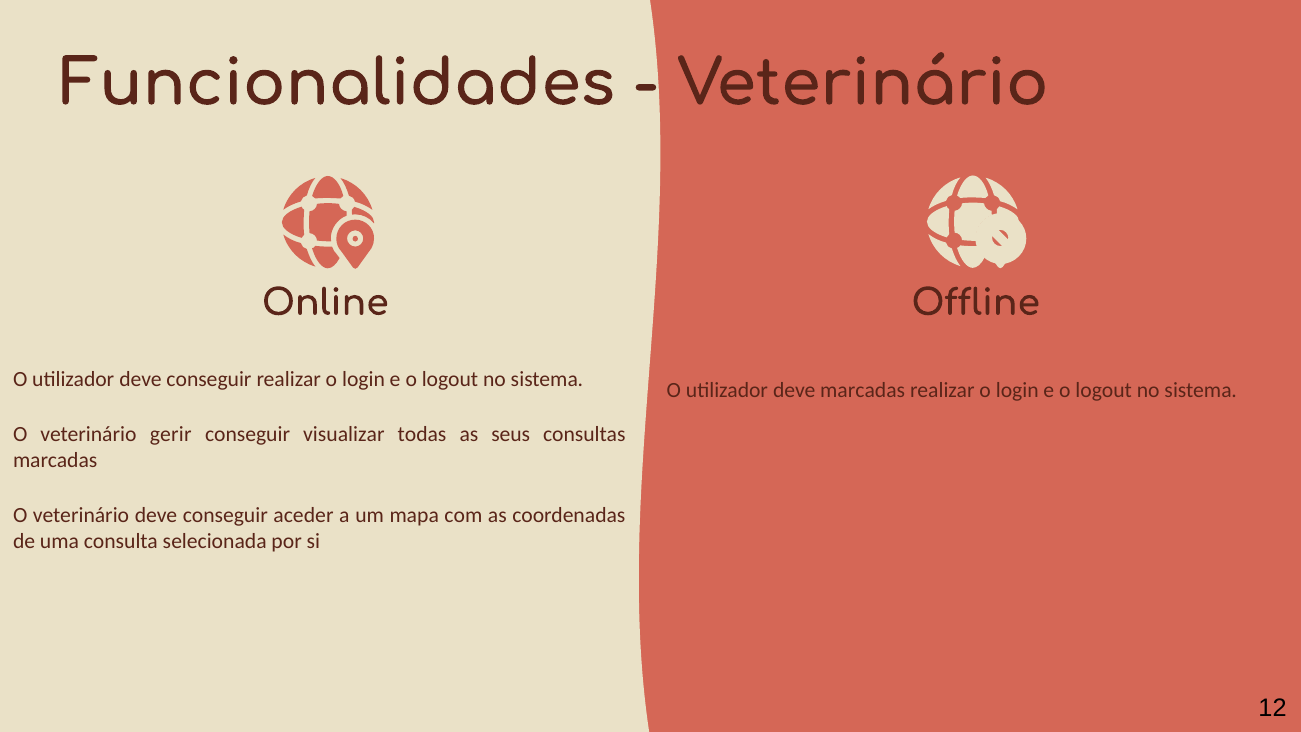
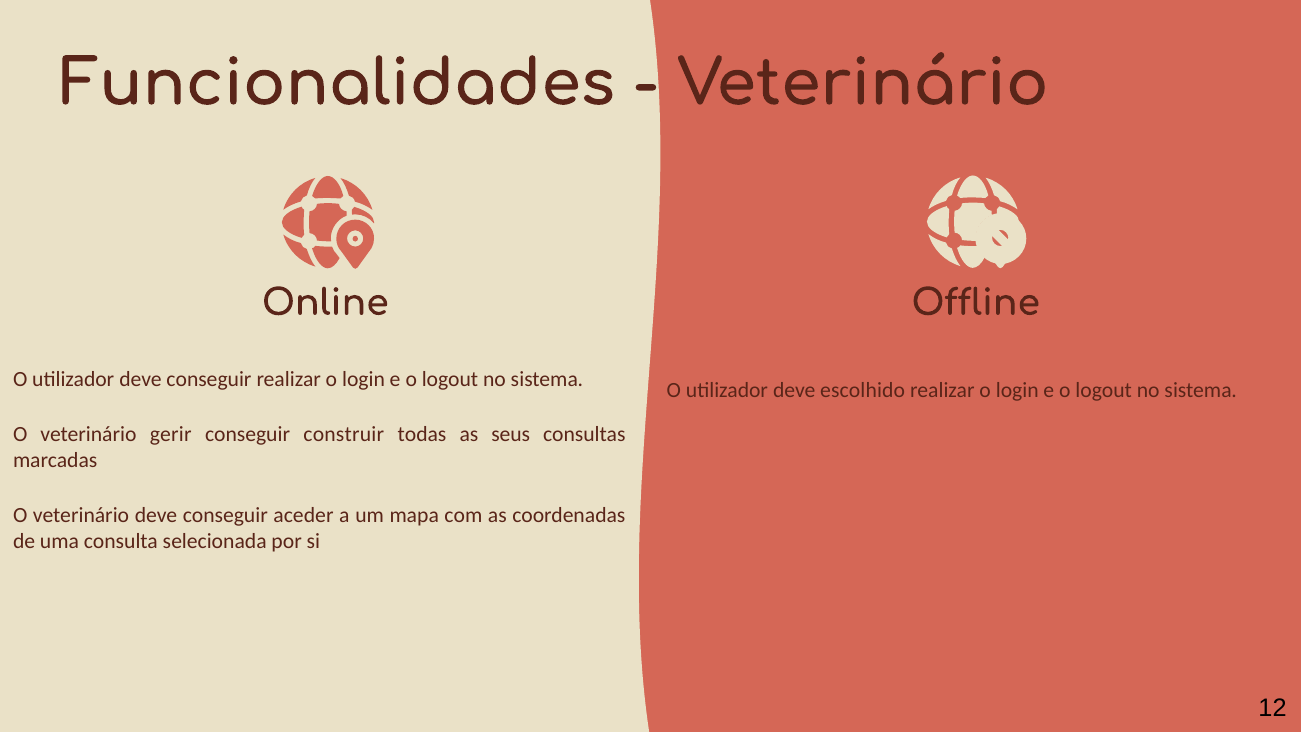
deve marcadas: marcadas -> escolhido
visualizar: visualizar -> construir
